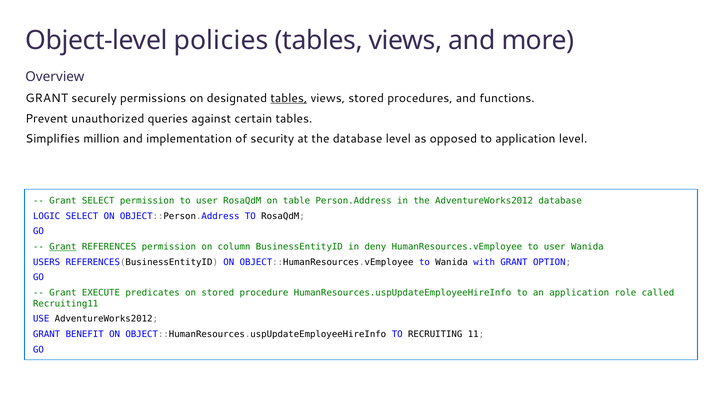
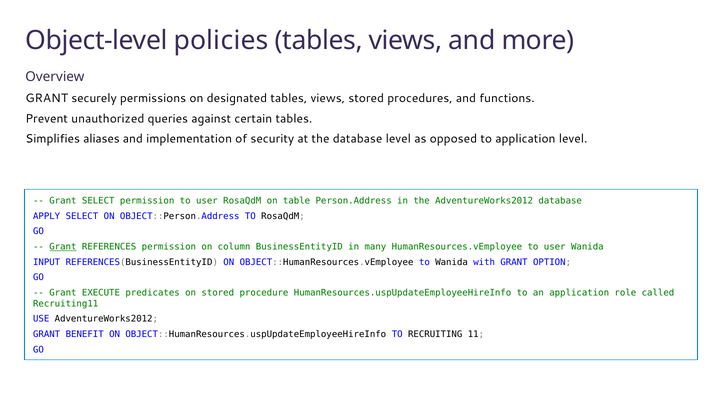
tables at (289, 98) underline: present -> none
million: million -> aliases
LOGIC: LOGIC -> APPLY
deny: deny -> many
USERS: USERS -> INPUT
